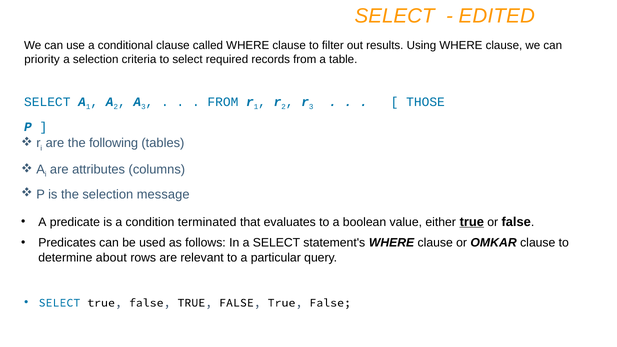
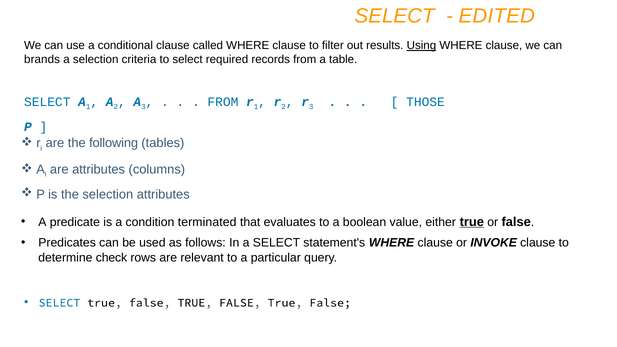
Using underline: none -> present
priority: priority -> brands
selection message: message -> attributes
OMKAR: OMKAR -> INVOKE
about: about -> check
